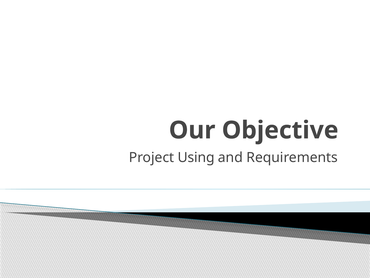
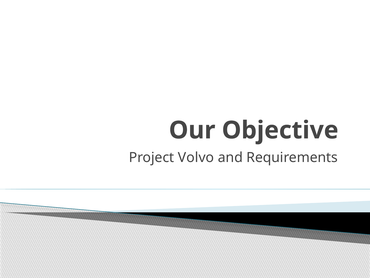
Using: Using -> Volvo
